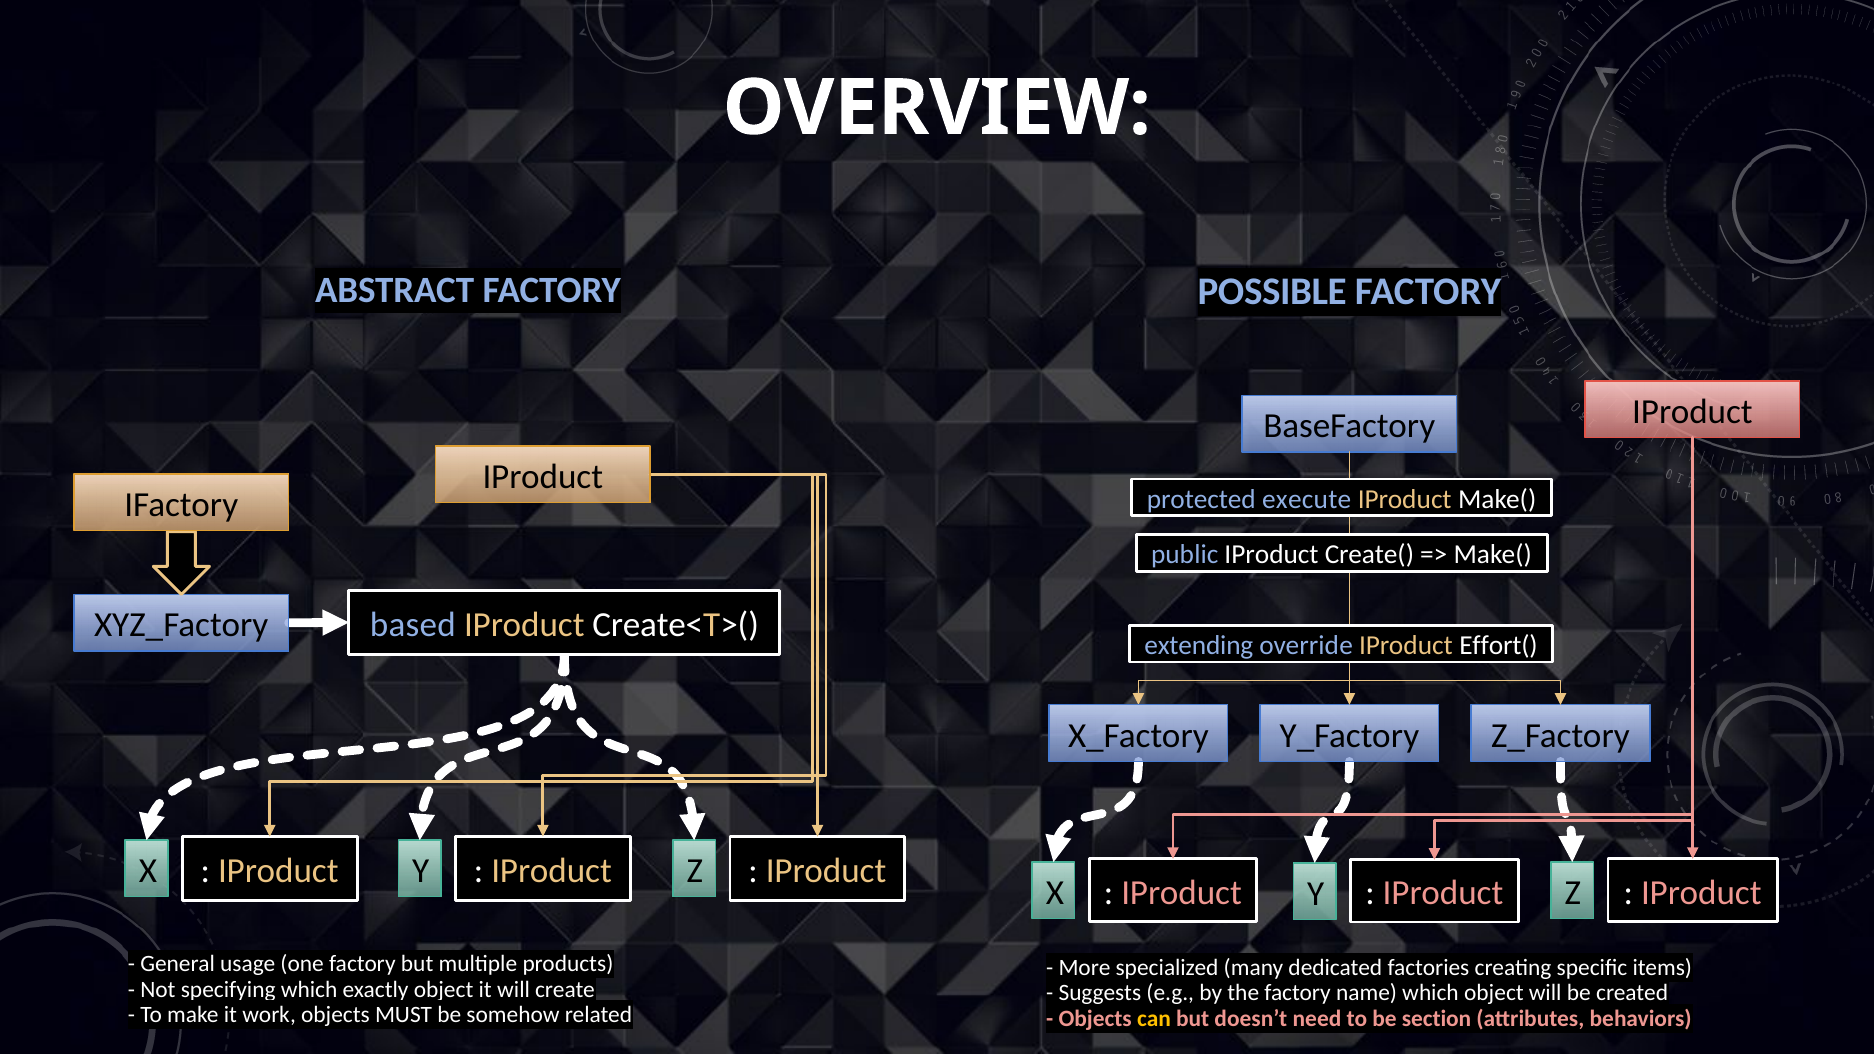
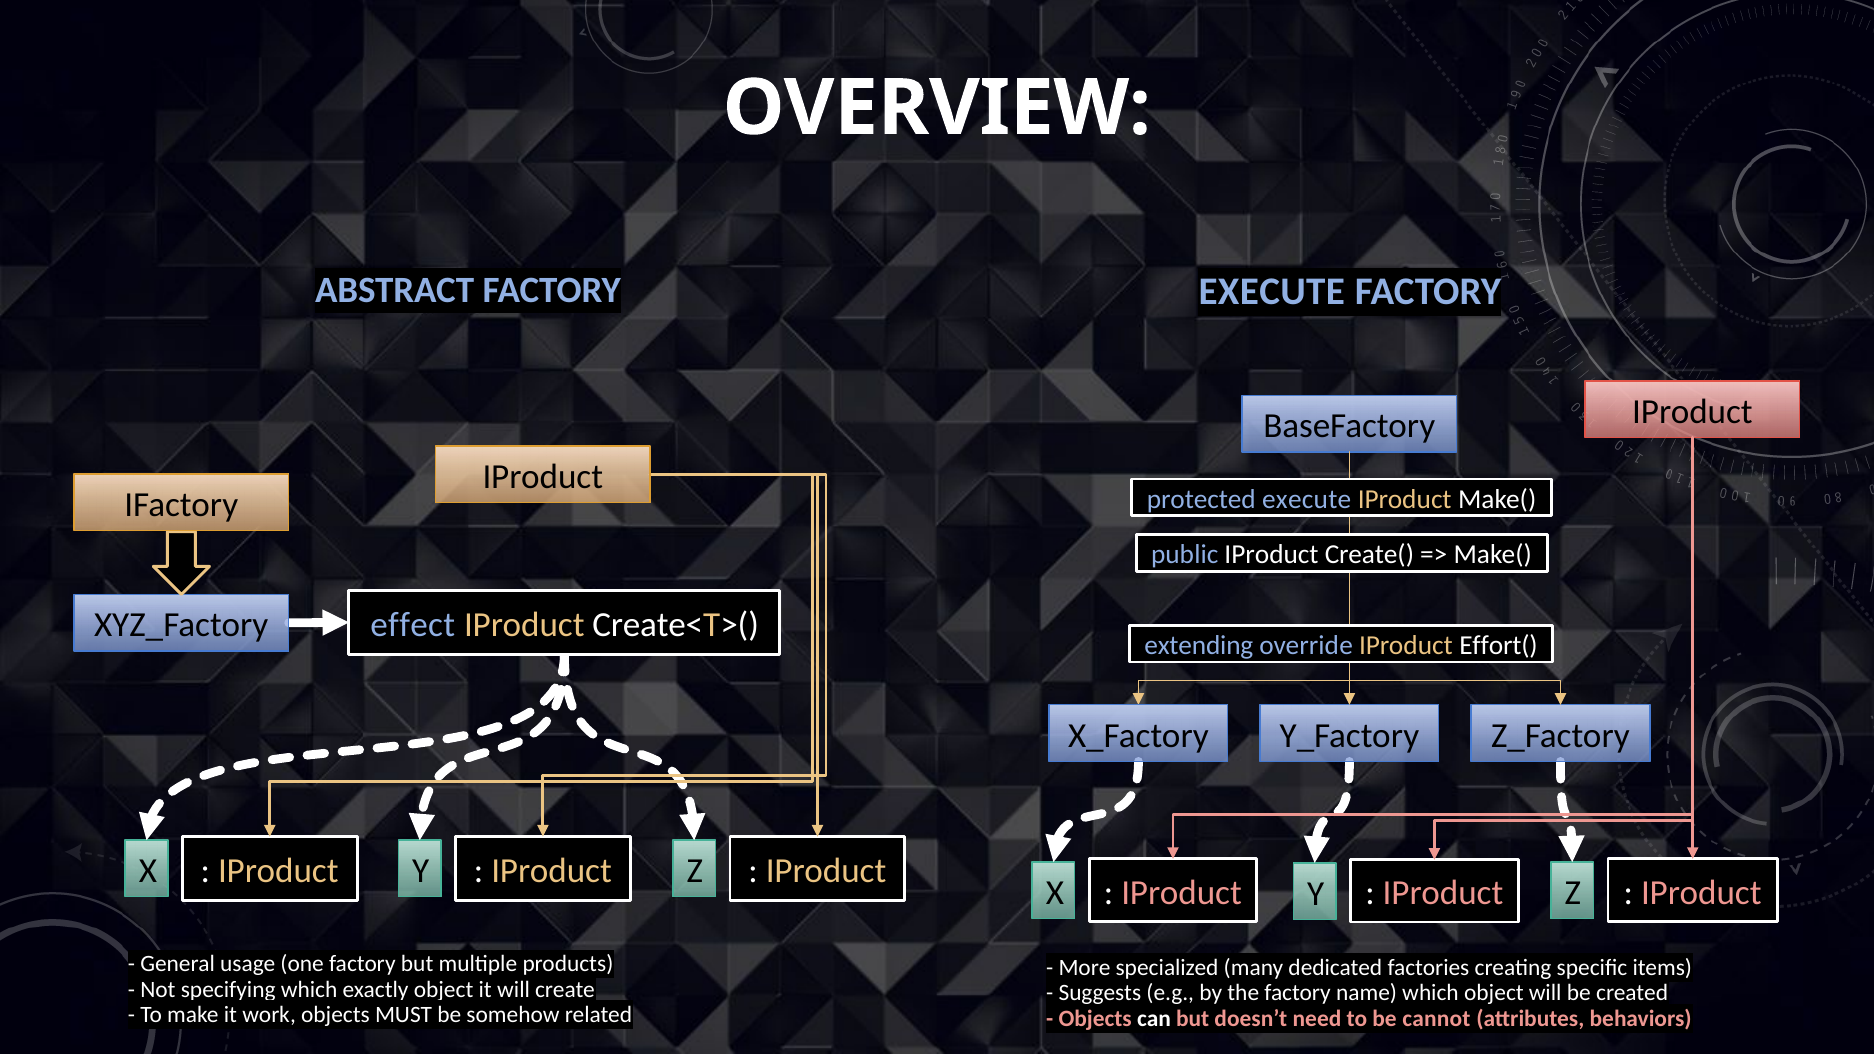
FACTORY POSSIBLE: POSSIBLE -> EXECUTE
based: based -> effect
can colour: yellow -> white
section: section -> cannot
